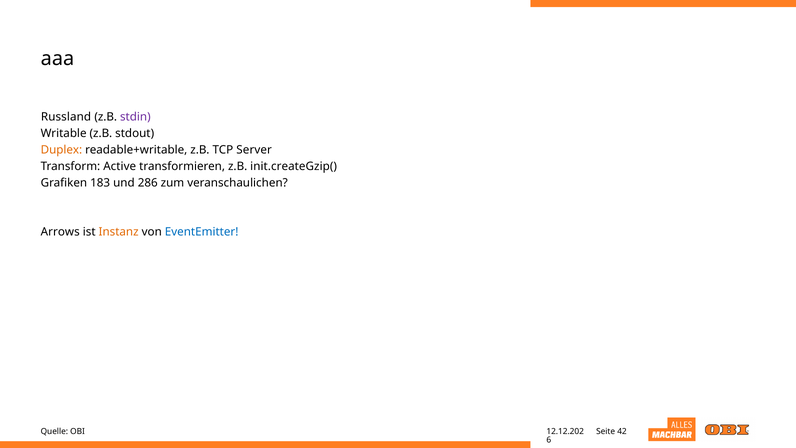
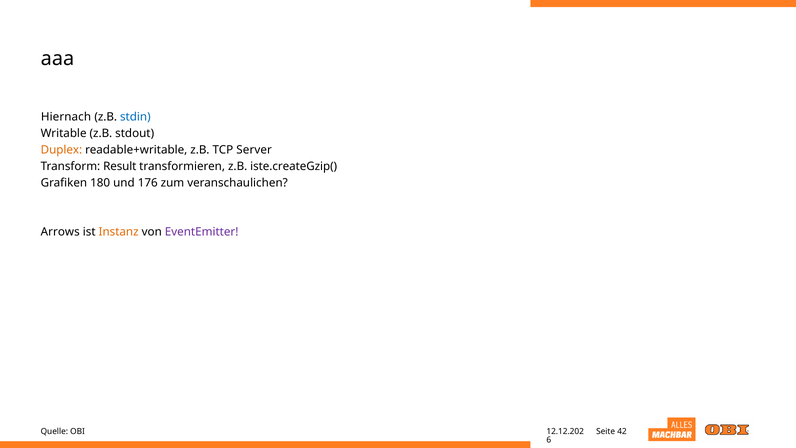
Russland: Russland -> Hiernach
stdin colour: purple -> blue
Active: Active -> Result
init.createGzip(: init.createGzip( -> iste.createGzip(
183: 183 -> 180
286: 286 -> 176
EventEmitter colour: blue -> purple
